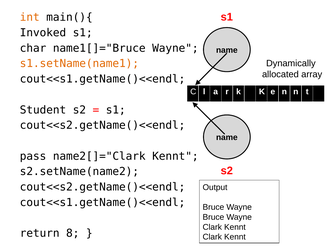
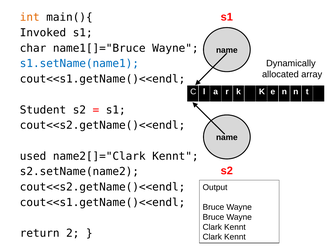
s1.setName(name1 colour: orange -> blue
pass: pass -> used
8: 8 -> 2
